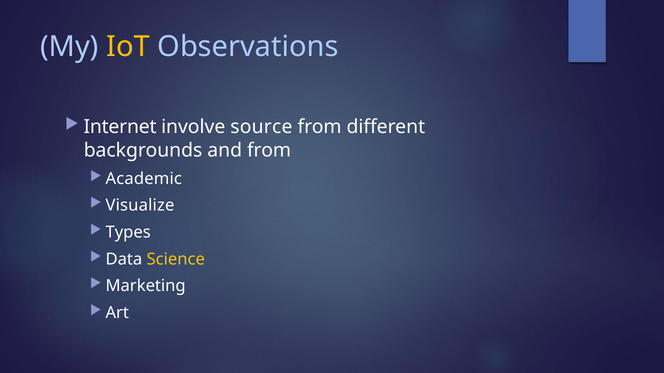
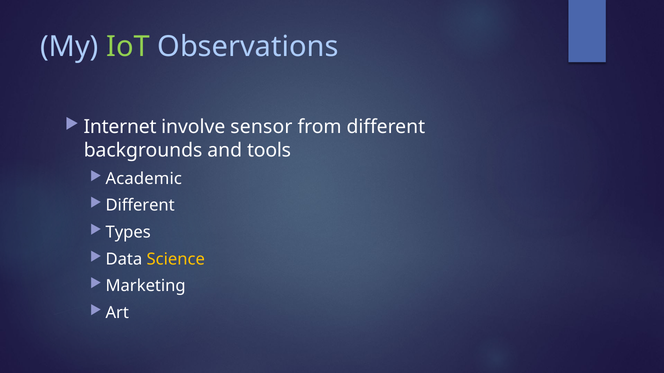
IoT colour: yellow -> light green
source: source -> sensor
and from: from -> tools
Visualize at (140, 206): Visualize -> Different
